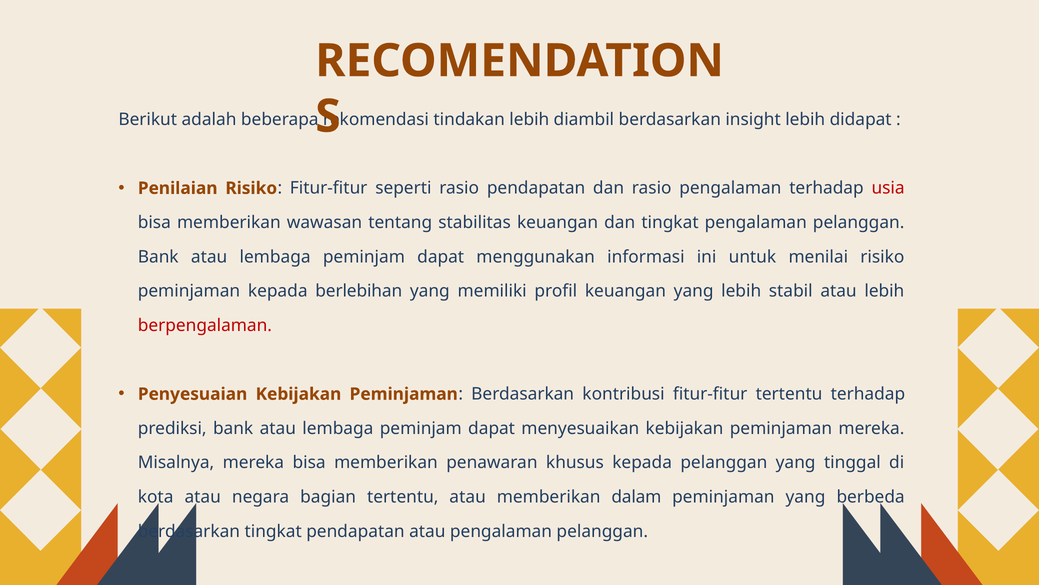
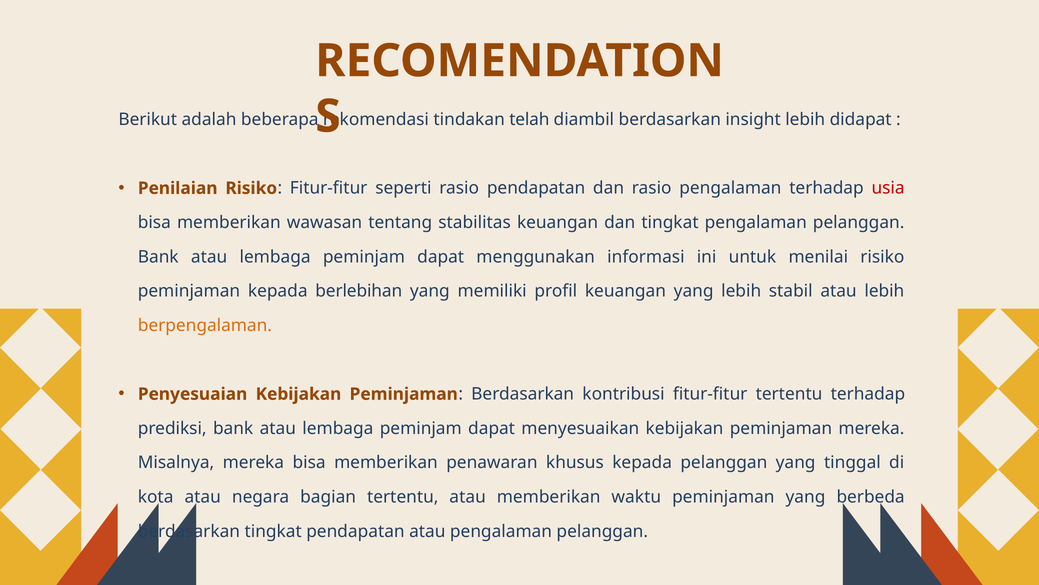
tindakan lebih: lebih -> telah
berpengalaman colour: red -> orange
dalam: dalam -> waktu
